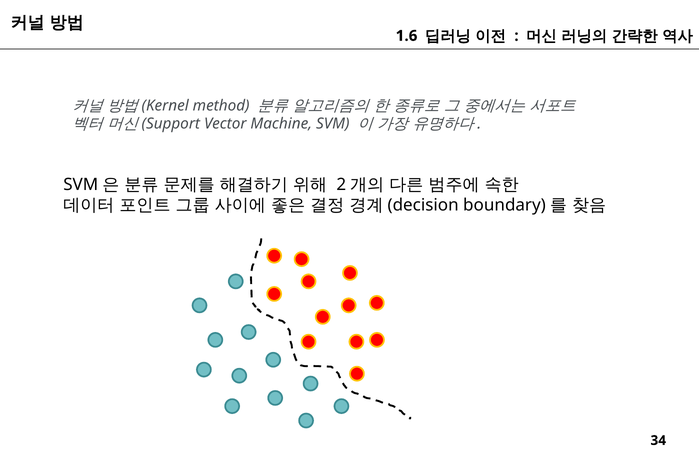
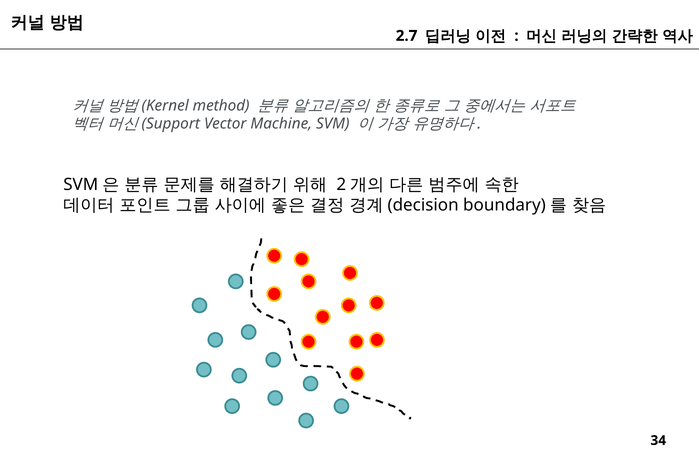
1.6: 1.6 -> 2.7
